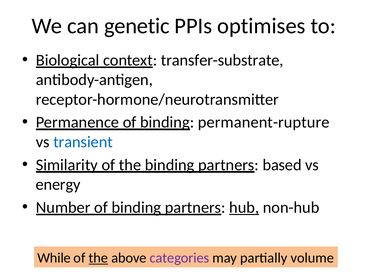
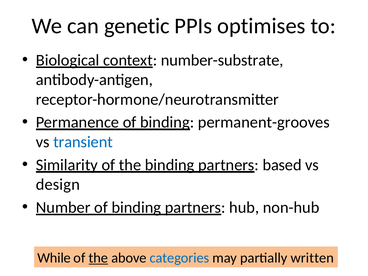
transfer-substrate: transfer-substrate -> number-substrate
permanent-rupture: permanent-rupture -> permanent-grooves
energy: energy -> design
hub underline: present -> none
categories colour: purple -> blue
volume: volume -> written
